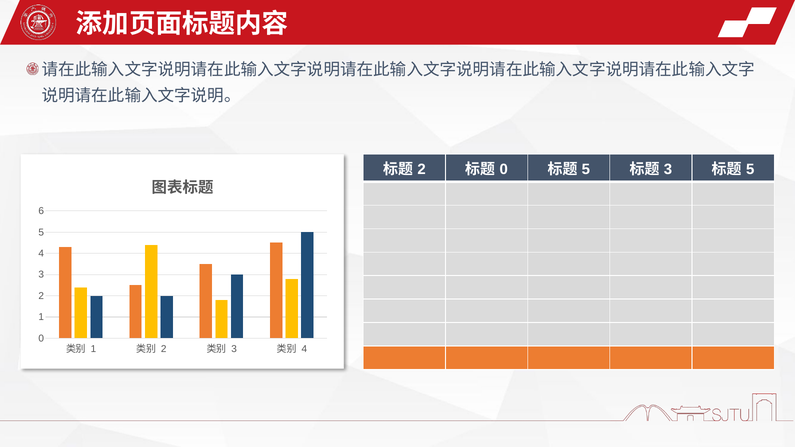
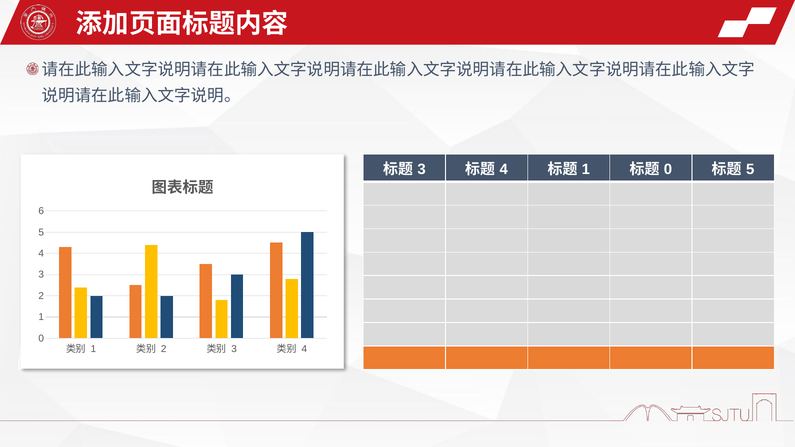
2 at (422, 170): 2 -> 3
0 at (504, 170): 0 -> 4
5 at (586, 170): 5 -> 1
3 at (668, 170): 3 -> 0
